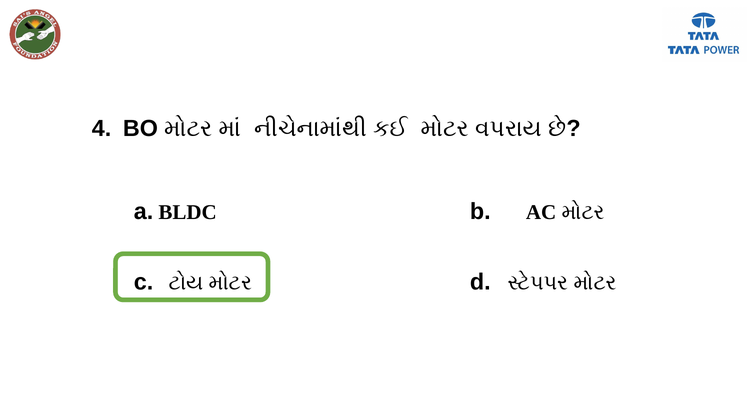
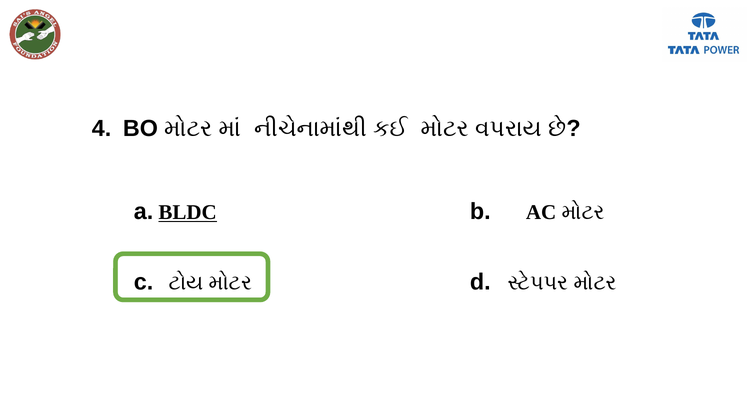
BLDC underline: none -> present
